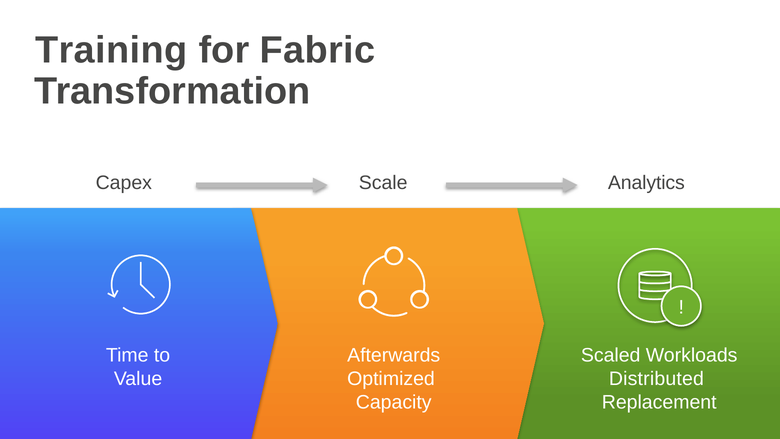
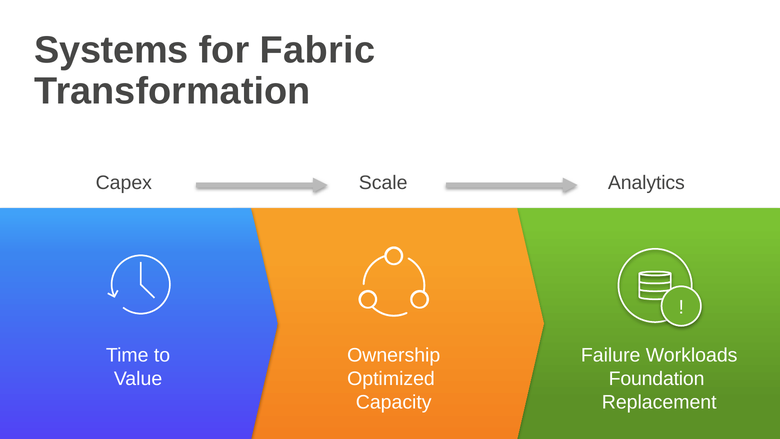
Training: Training -> Systems
Afterwards: Afterwards -> Ownership
Scaled: Scaled -> Failure
Distributed: Distributed -> Foundation
